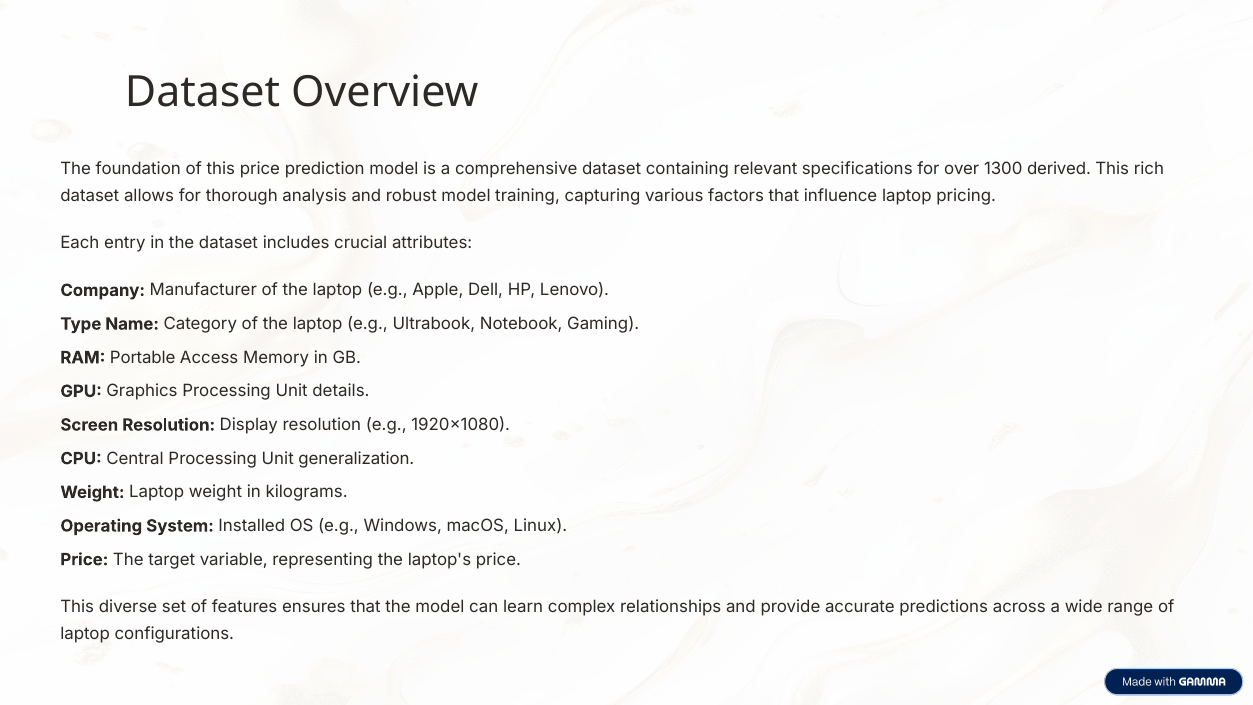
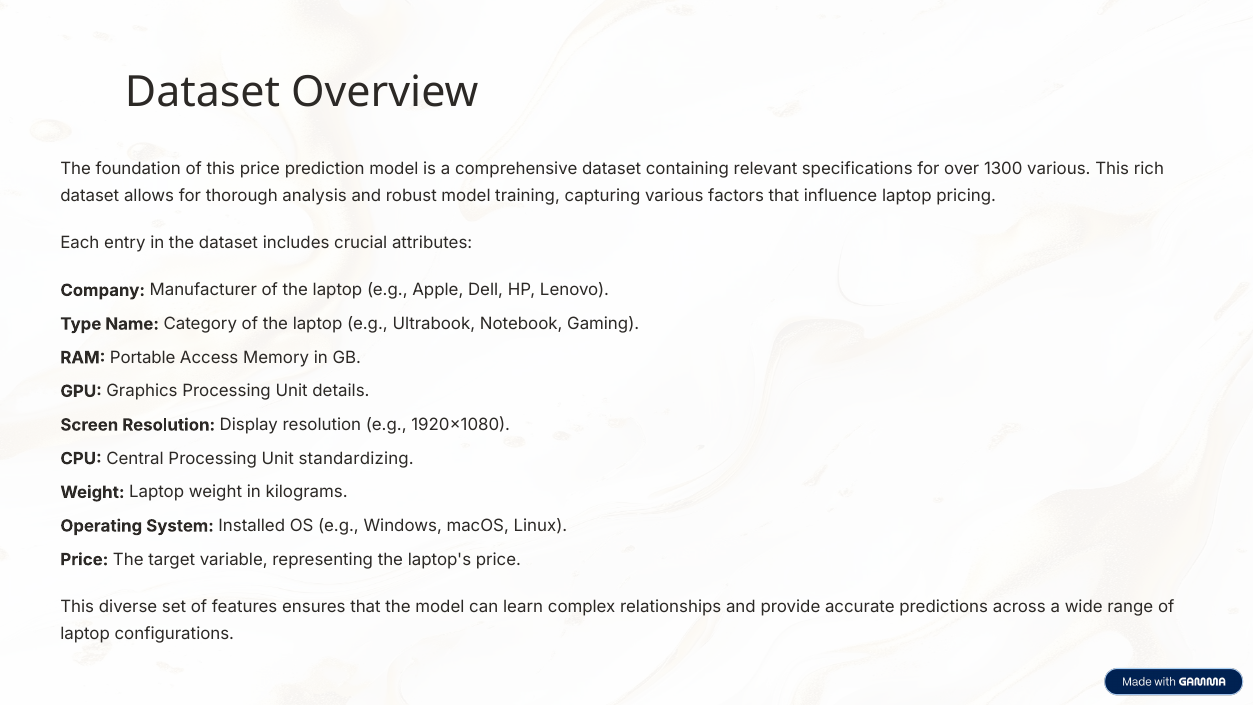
1300 derived: derived -> various
generalization: generalization -> standardizing
